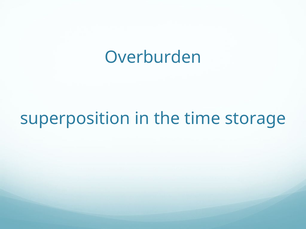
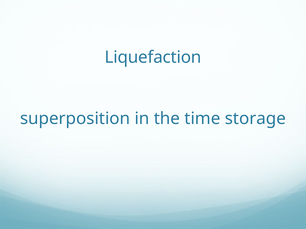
Overburden: Overburden -> Liquefaction
